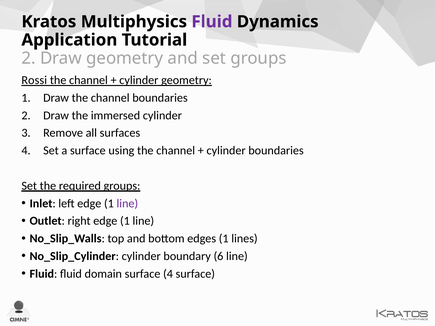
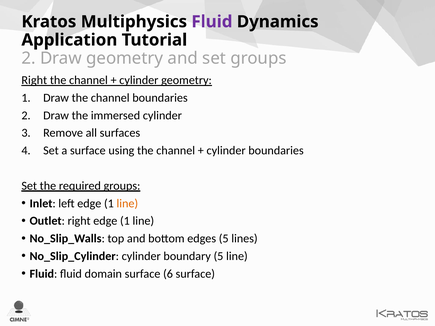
Rossi at (34, 80): Rossi -> Right
line at (127, 204) colour: purple -> orange
edges 1: 1 -> 5
boundary 6: 6 -> 5
surface 4: 4 -> 6
